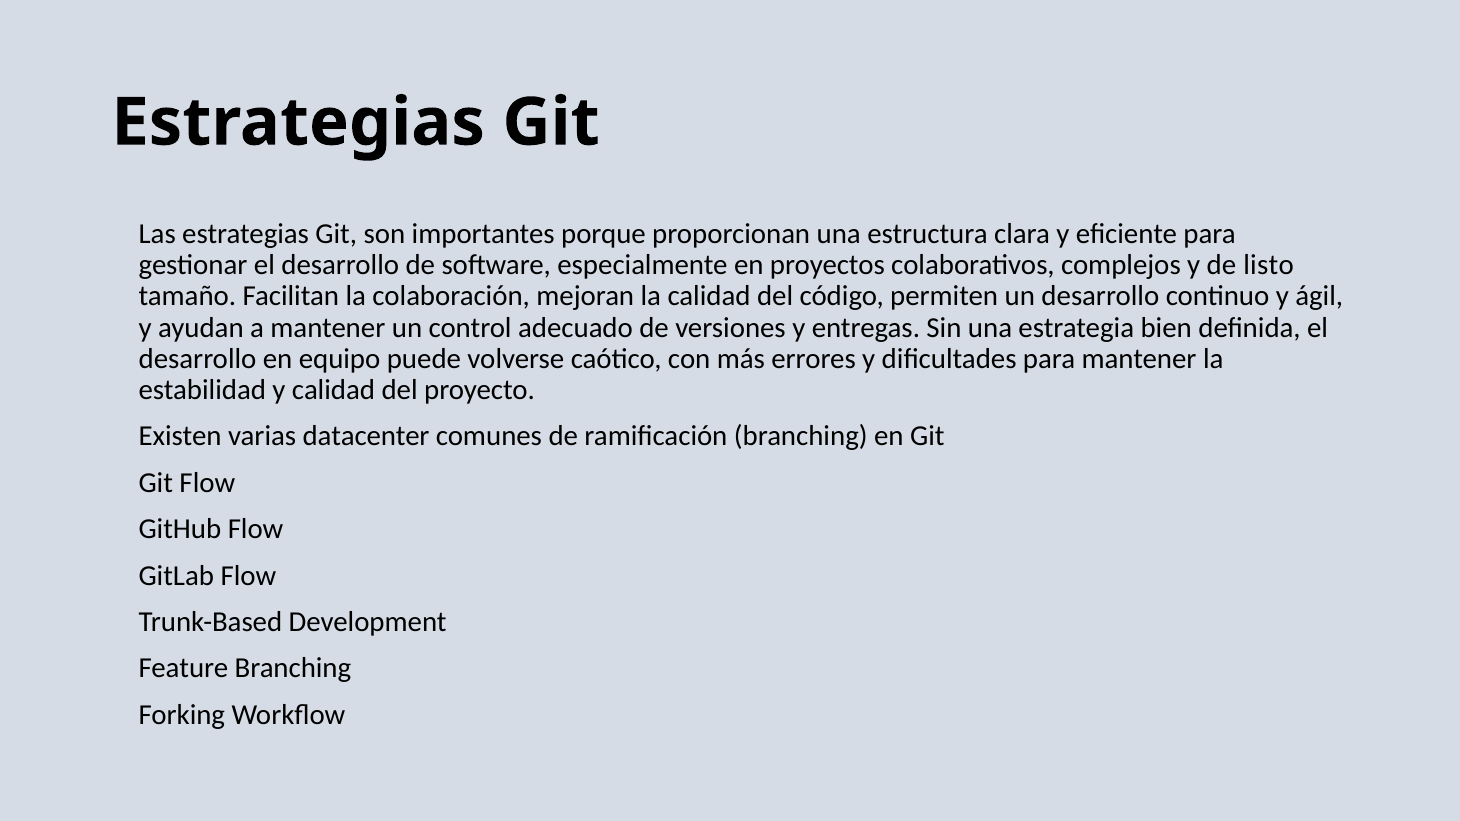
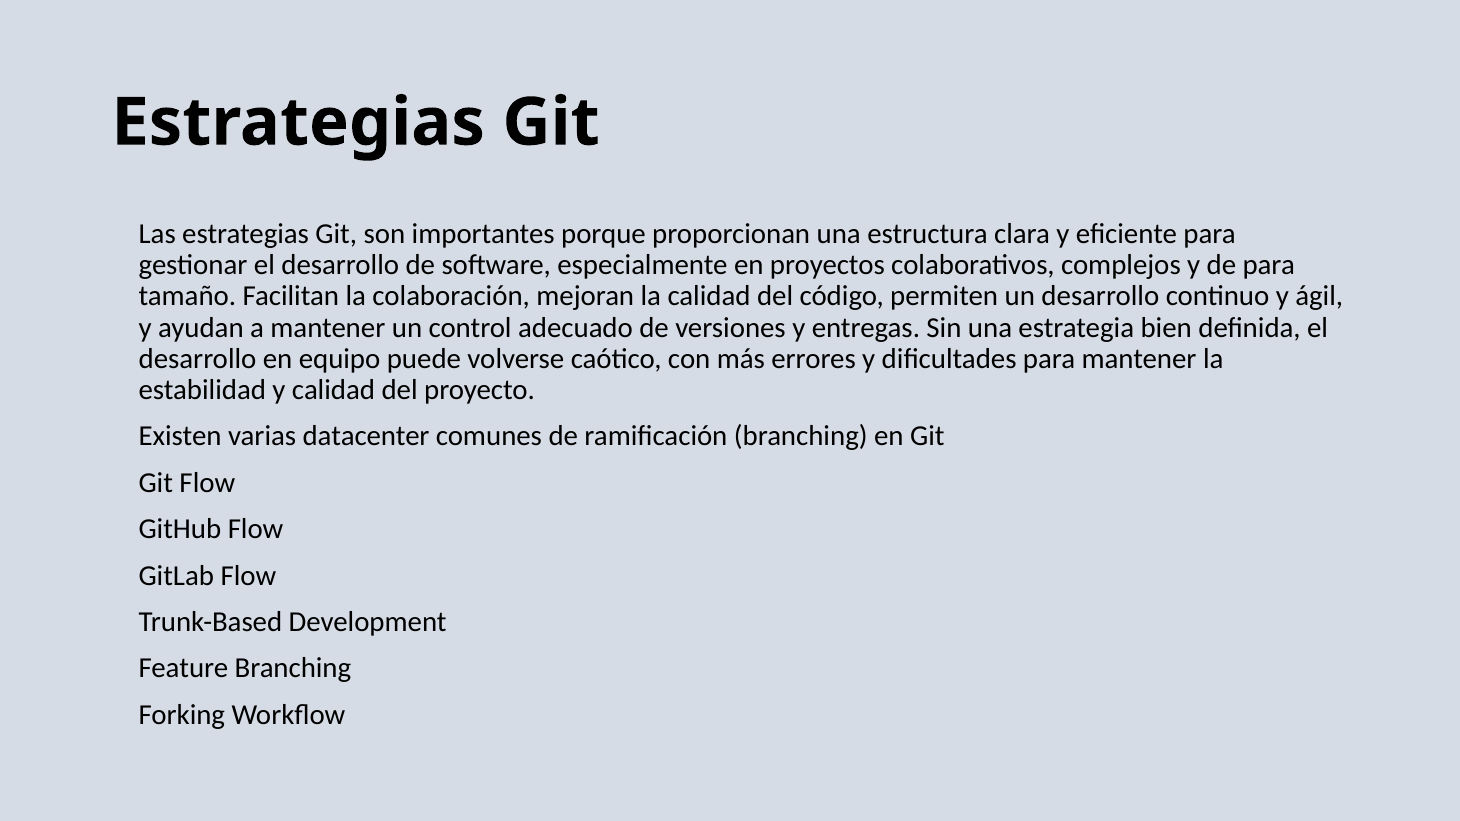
de listo: listo -> para
